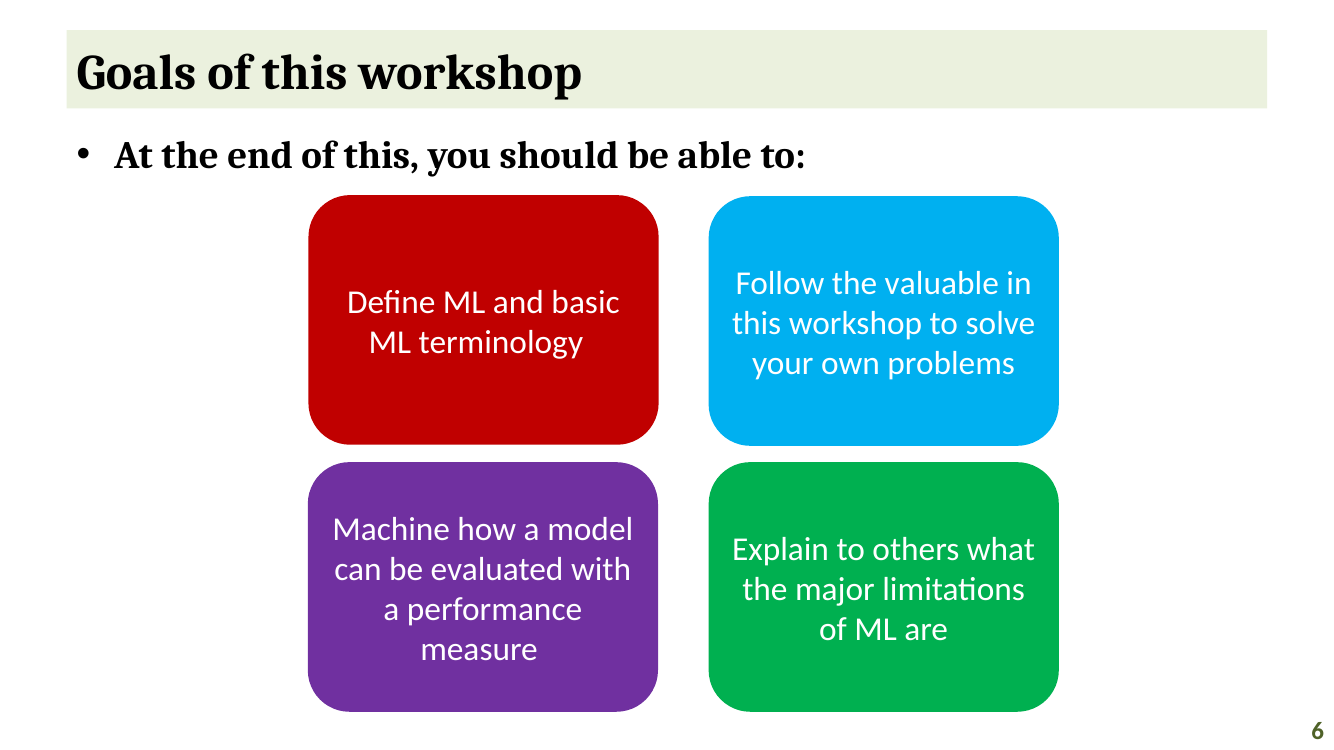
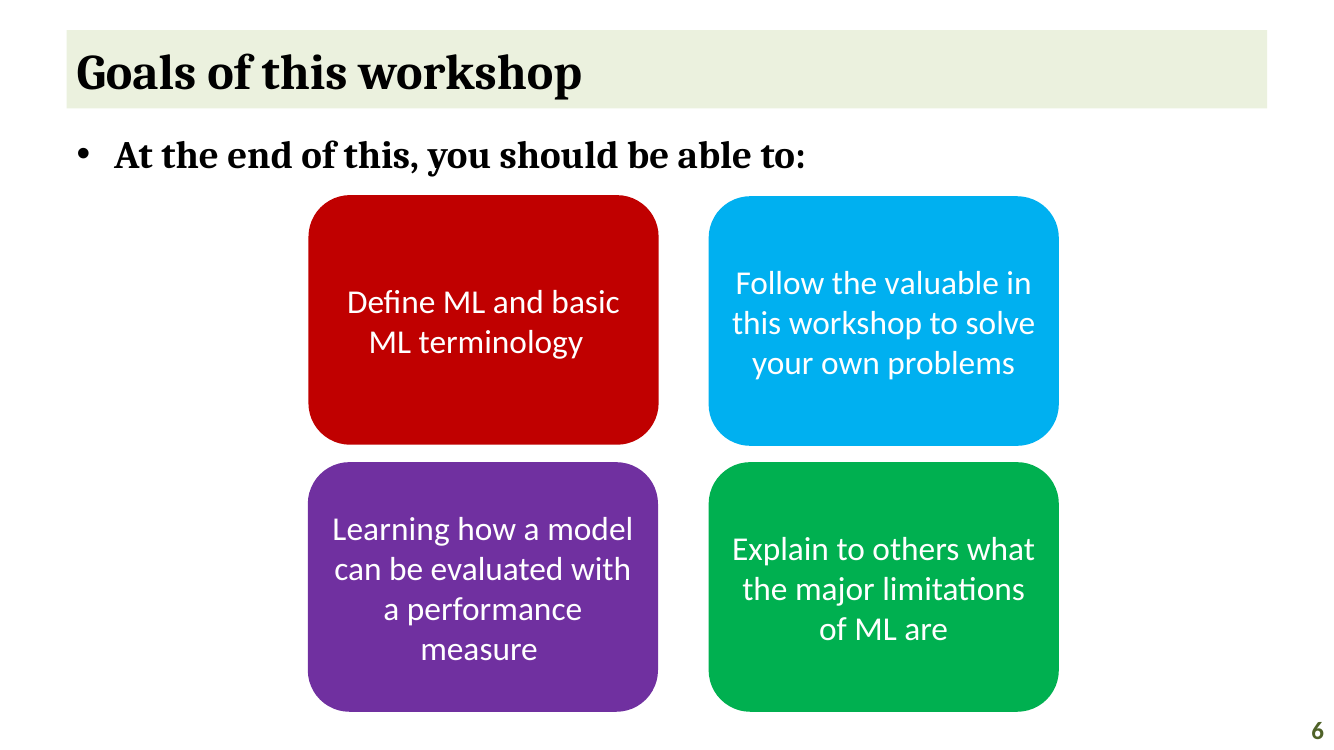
Machine: Machine -> Learning
